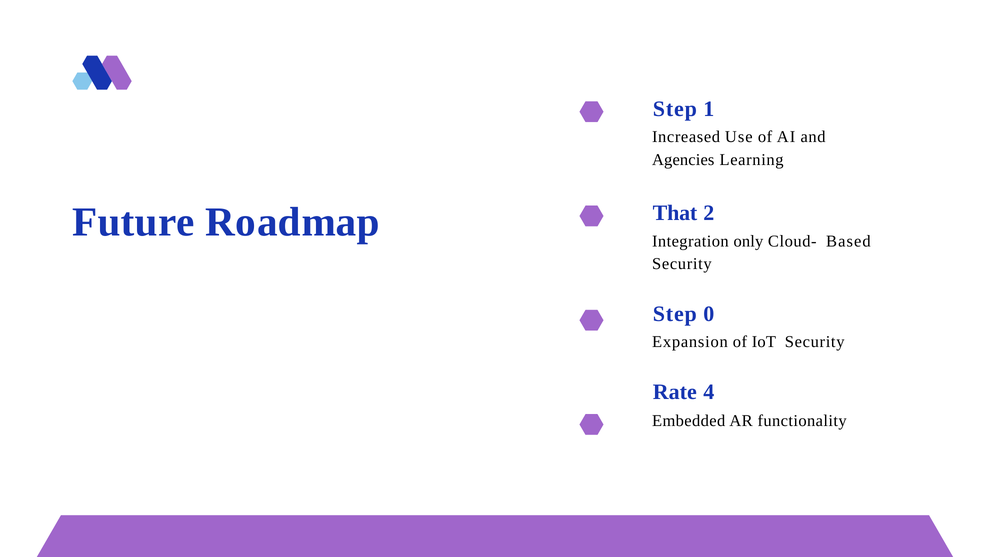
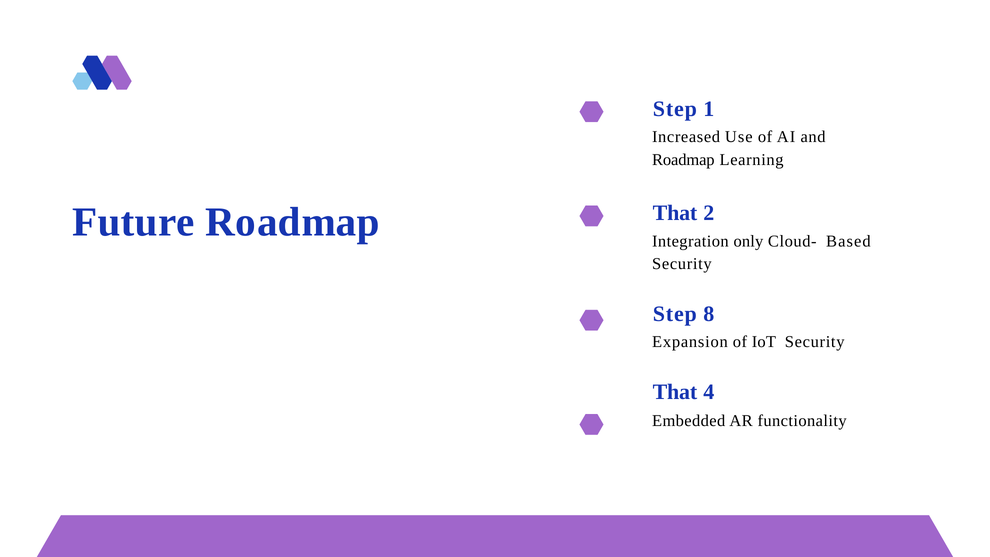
Agencies at (683, 160): Agencies -> Roadmap
0: 0 -> 8
Rate at (675, 392): Rate -> That
